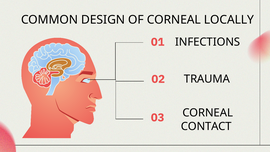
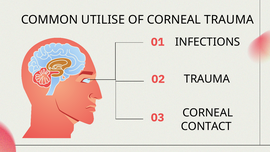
DESIGN: DESIGN -> UTILISE
CORNEAL LOCALLY: LOCALLY -> TRAUMA
